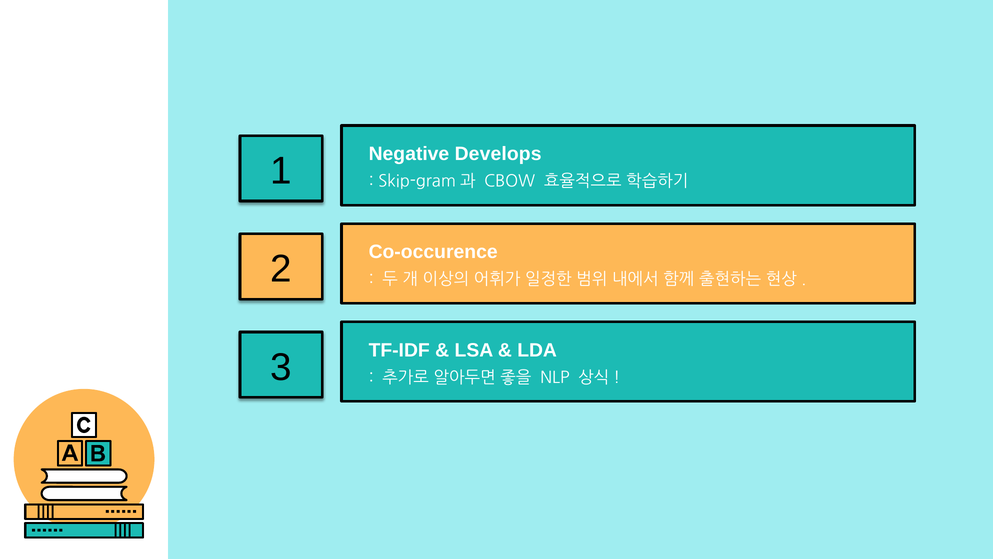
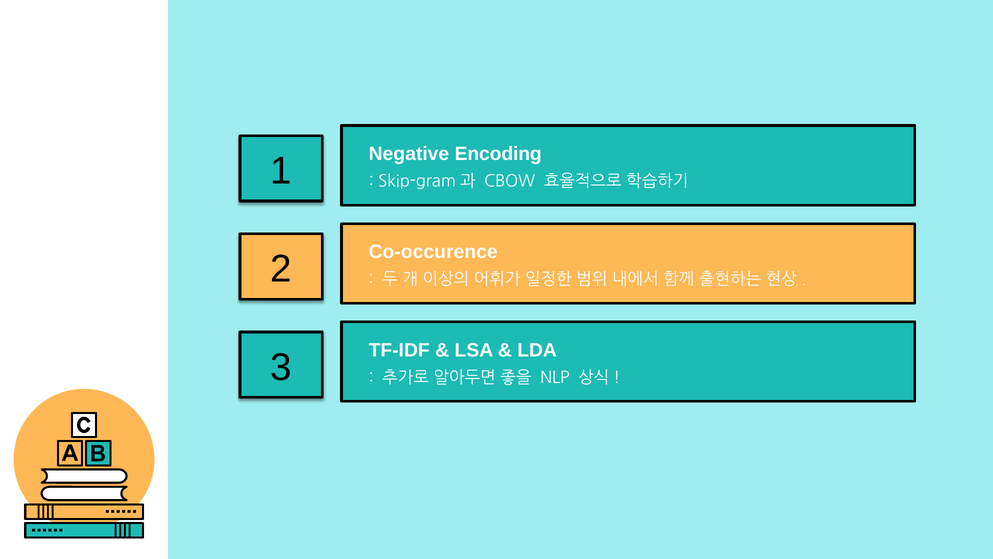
Develops: Develops -> Encoding
